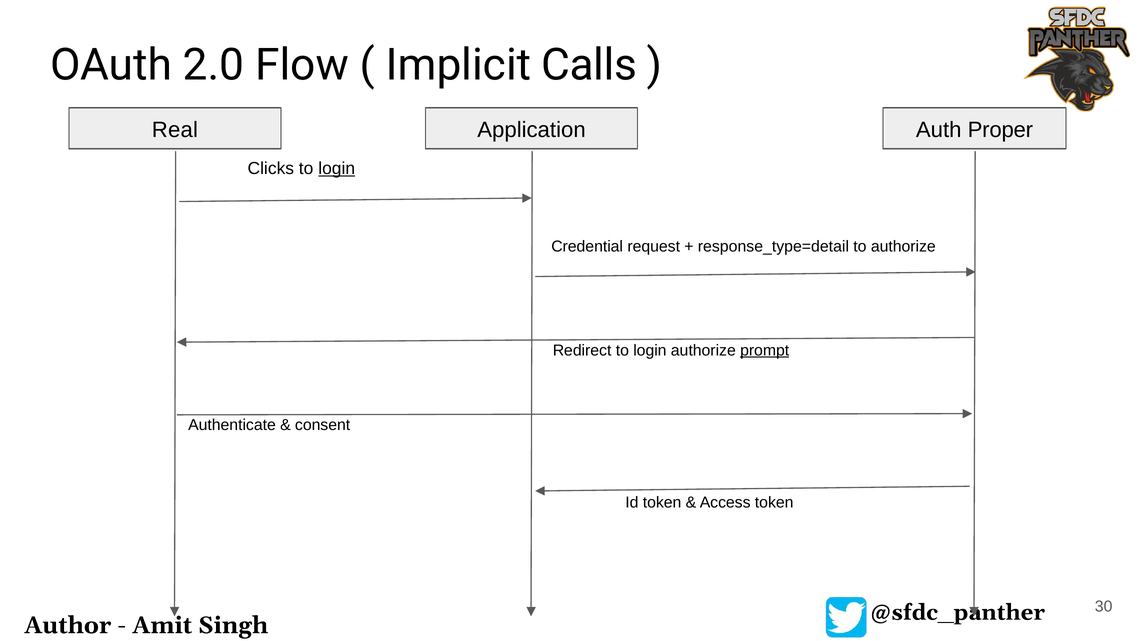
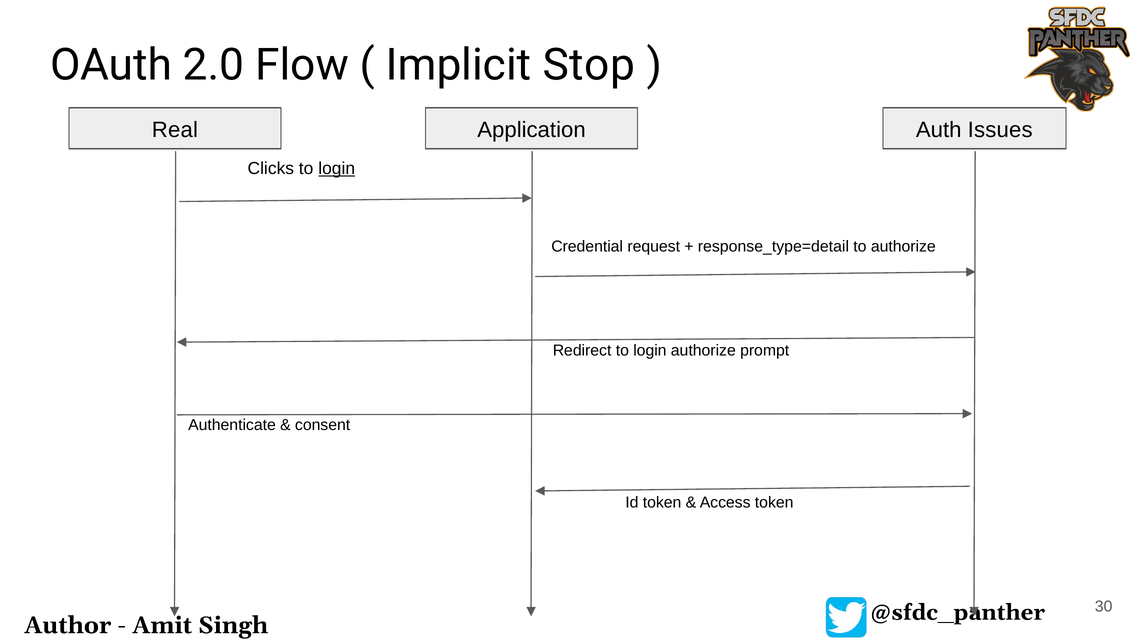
Calls: Calls -> Stop
Proper: Proper -> Issues
prompt underline: present -> none
